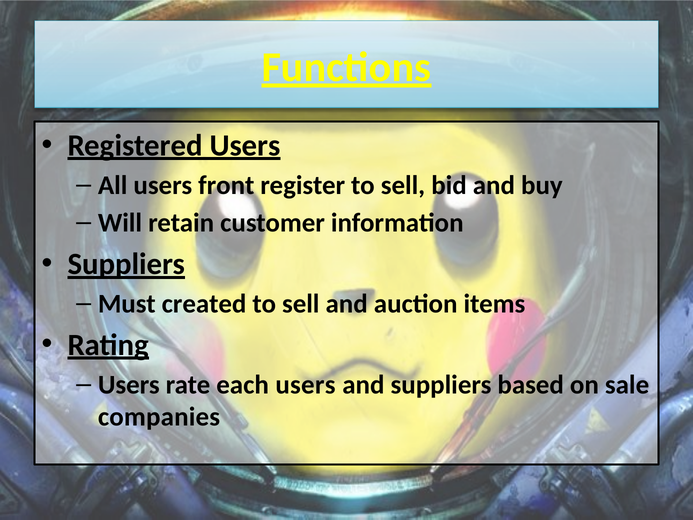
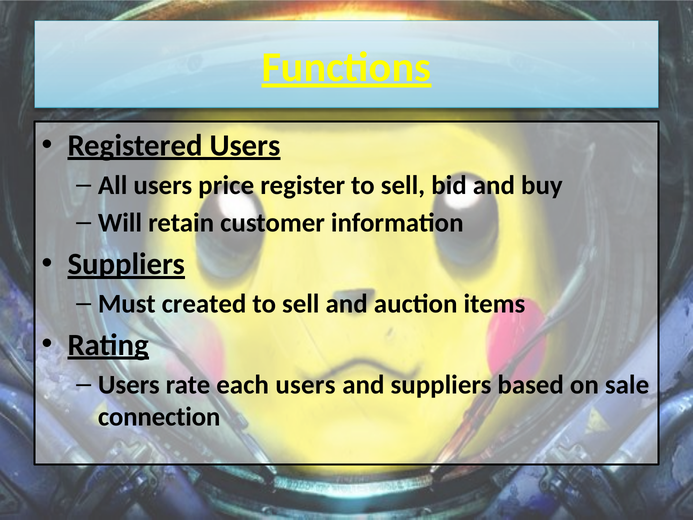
front: front -> price
companies: companies -> connection
